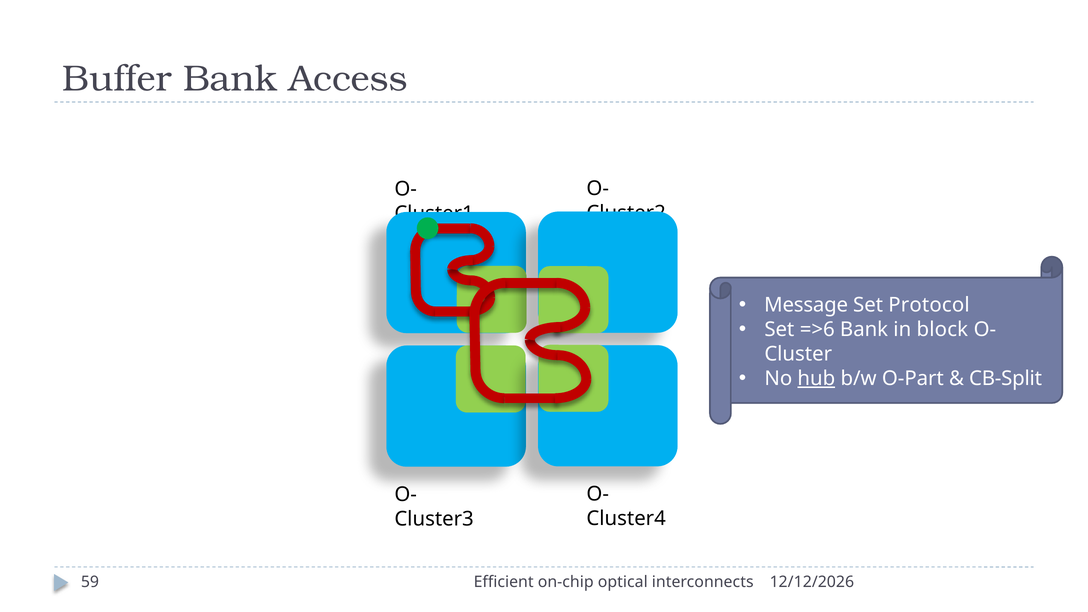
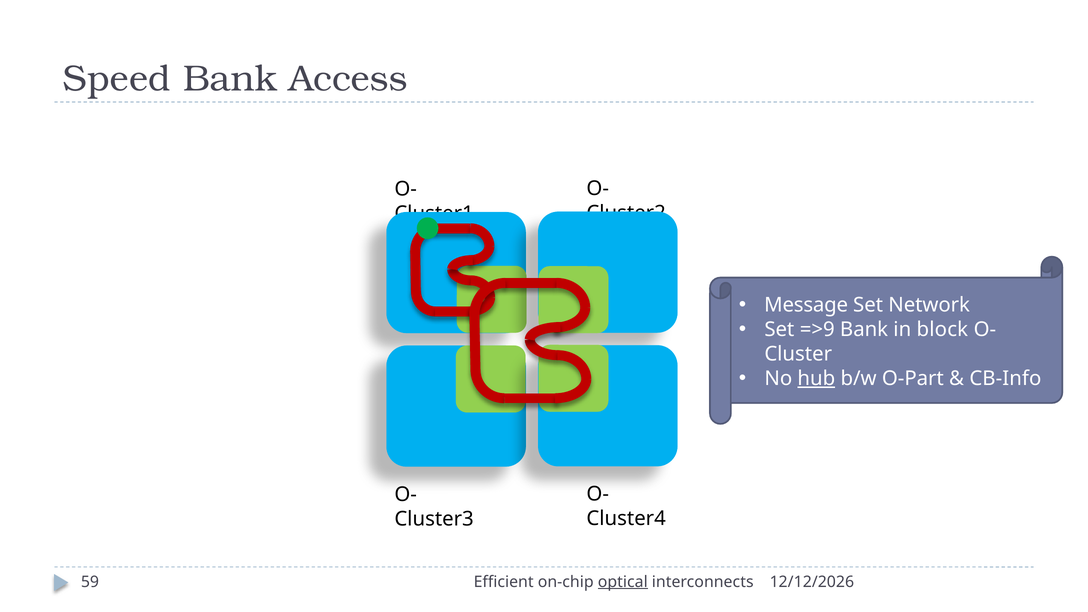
Buffer: Buffer -> Speed
Protocol: Protocol -> Network
=>6: =>6 -> =>9
CB-Split: CB-Split -> CB-Info
optical underline: none -> present
